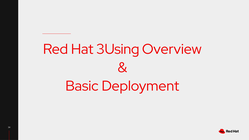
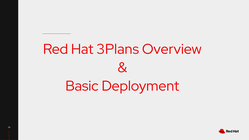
3Using: 3Using -> 3Plans
